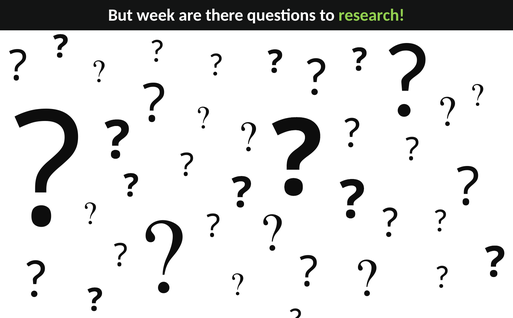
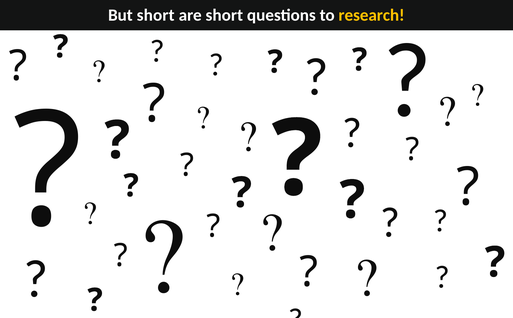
week at (156, 15): week -> short
are there: there -> short
research colour: light green -> yellow
